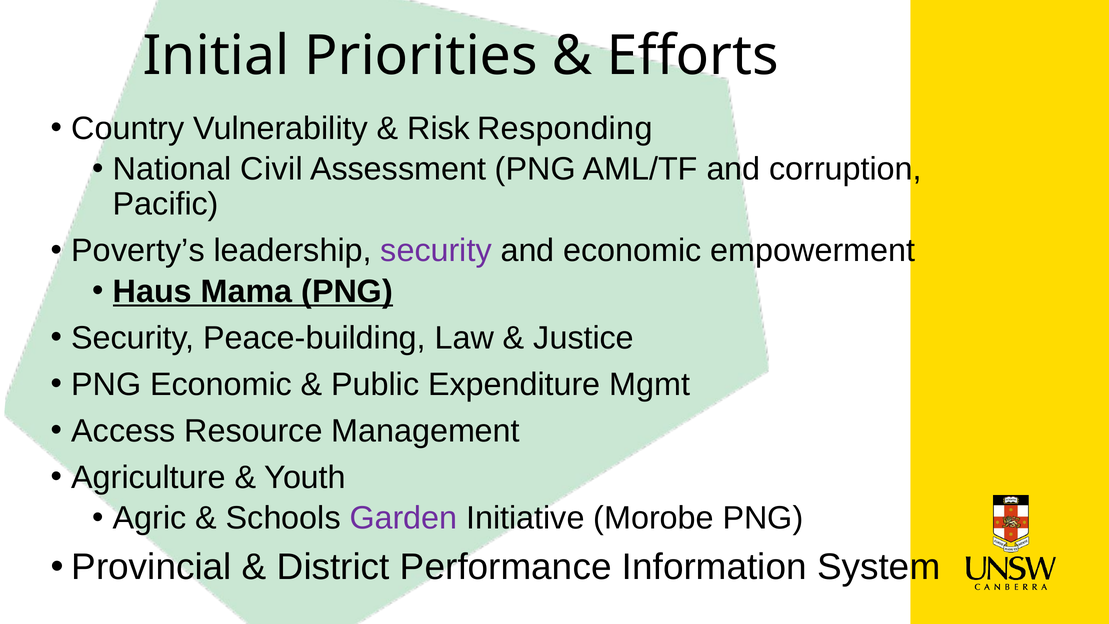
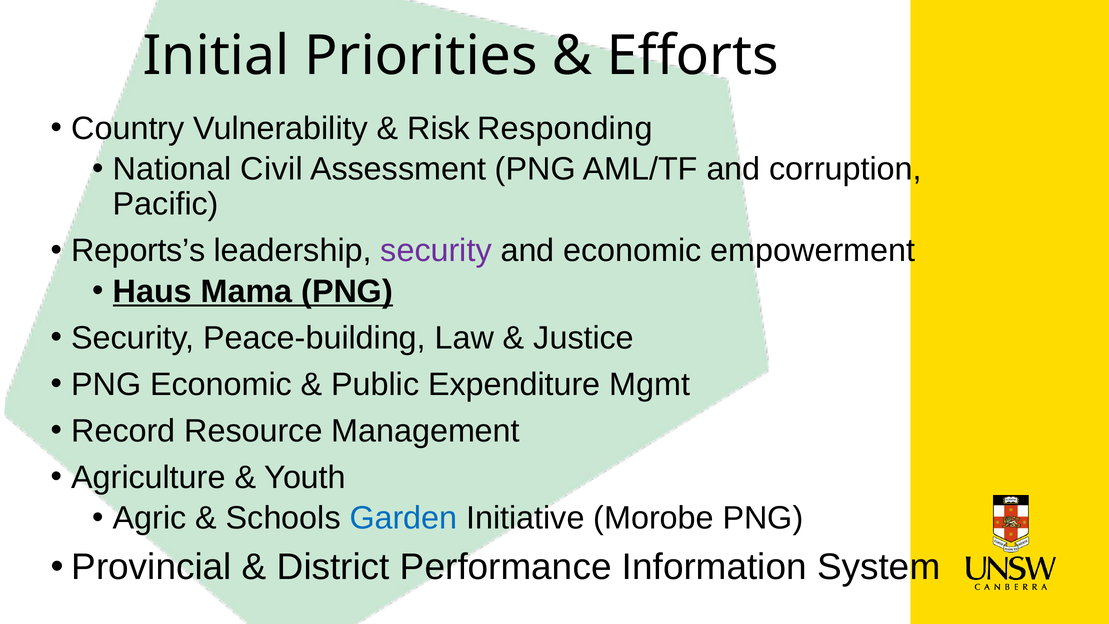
Poverty’s: Poverty’s -> Reports’s
Access: Access -> Record
Garden colour: purple -> blue
